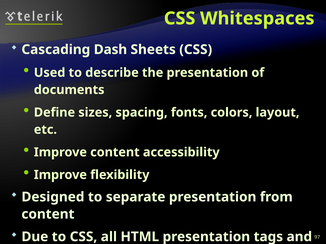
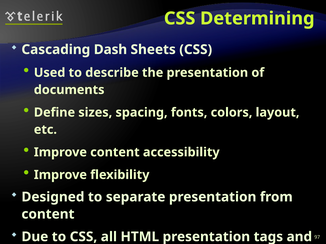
Whitespaces: Whitespaces -> Determining
